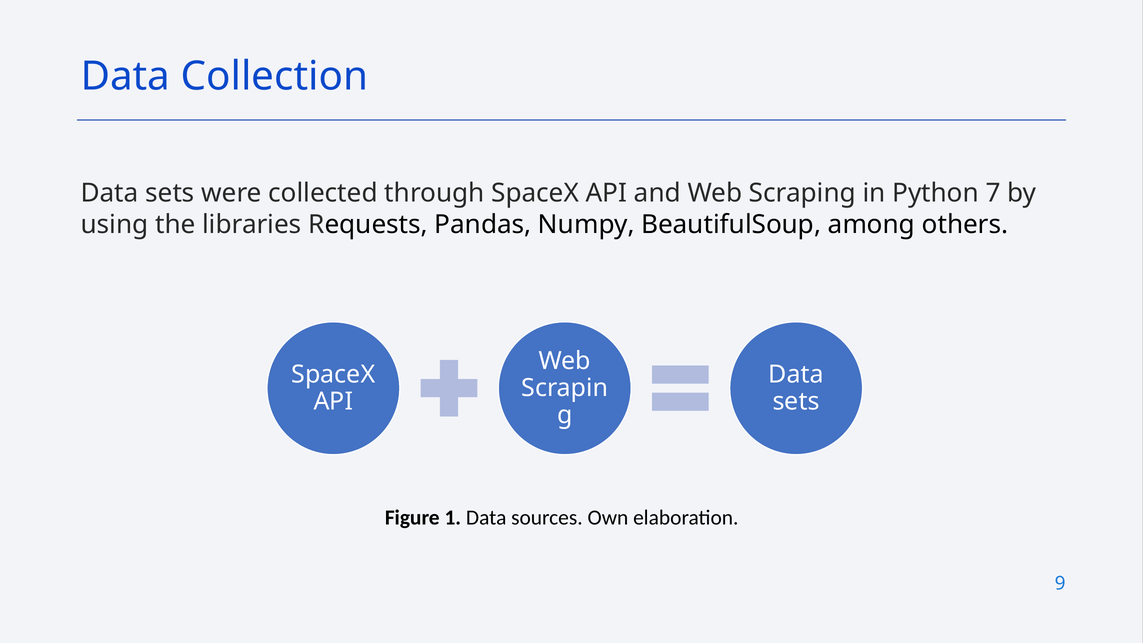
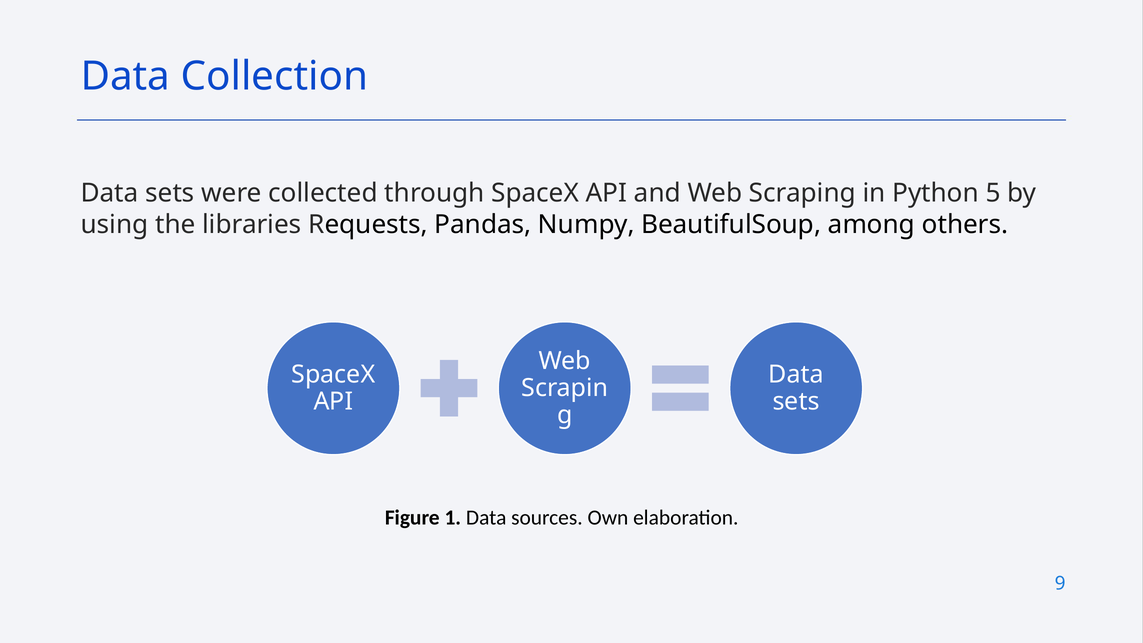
7: 7 -> 5
